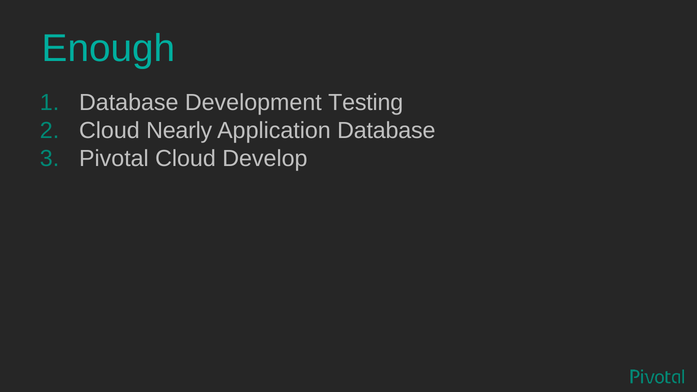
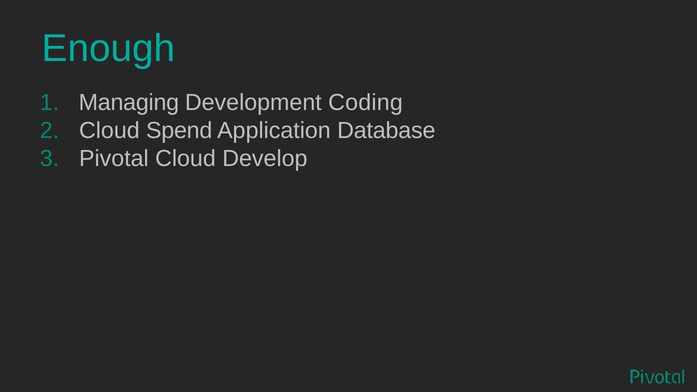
Database at (129, 103): Database -> Managing
Testing: Testing -> Coding
Nearly: Nearly -> Spend
